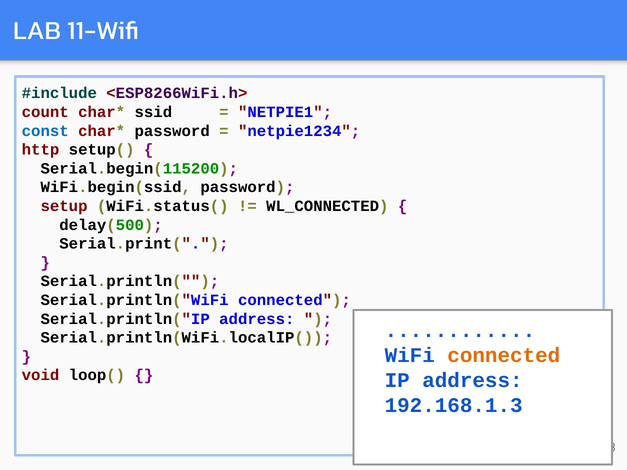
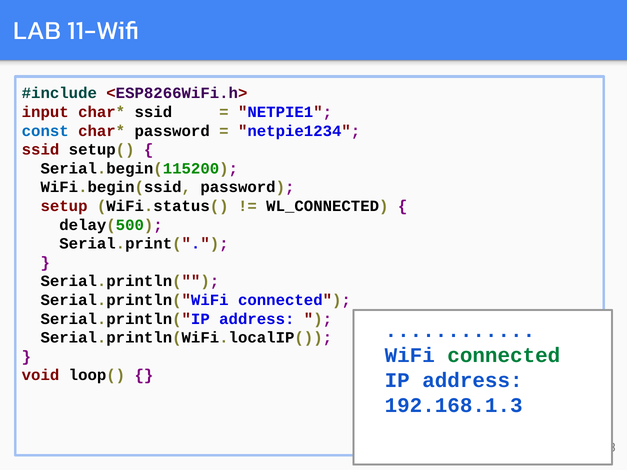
count: count -> input
http at (41, 150): http -> ssid
connected at (504, 355) colour: orange -> green
